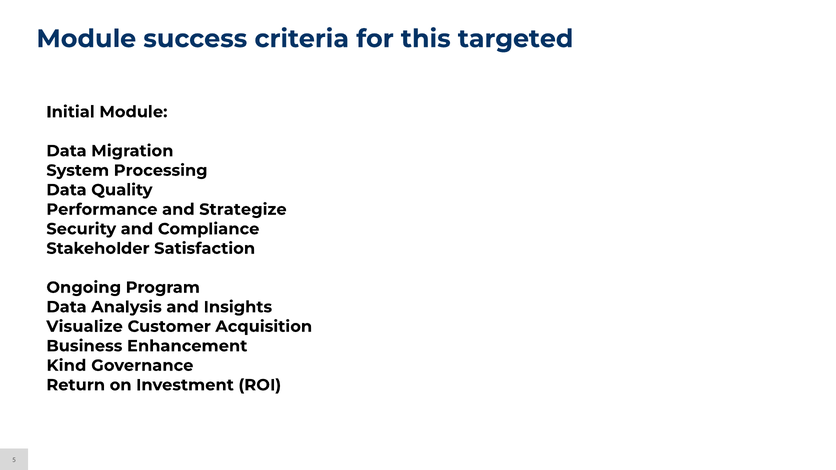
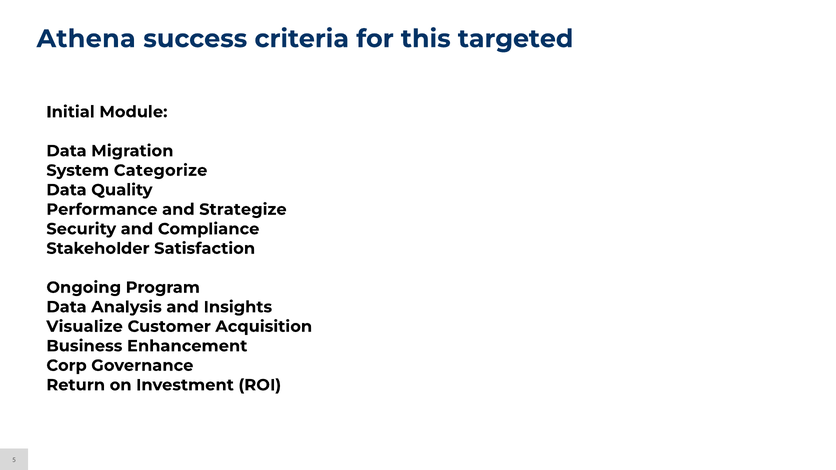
Module at (86, 39): Module -> Athena
Processing: Processing -> Categorize
Kind: Kind -> Corp
